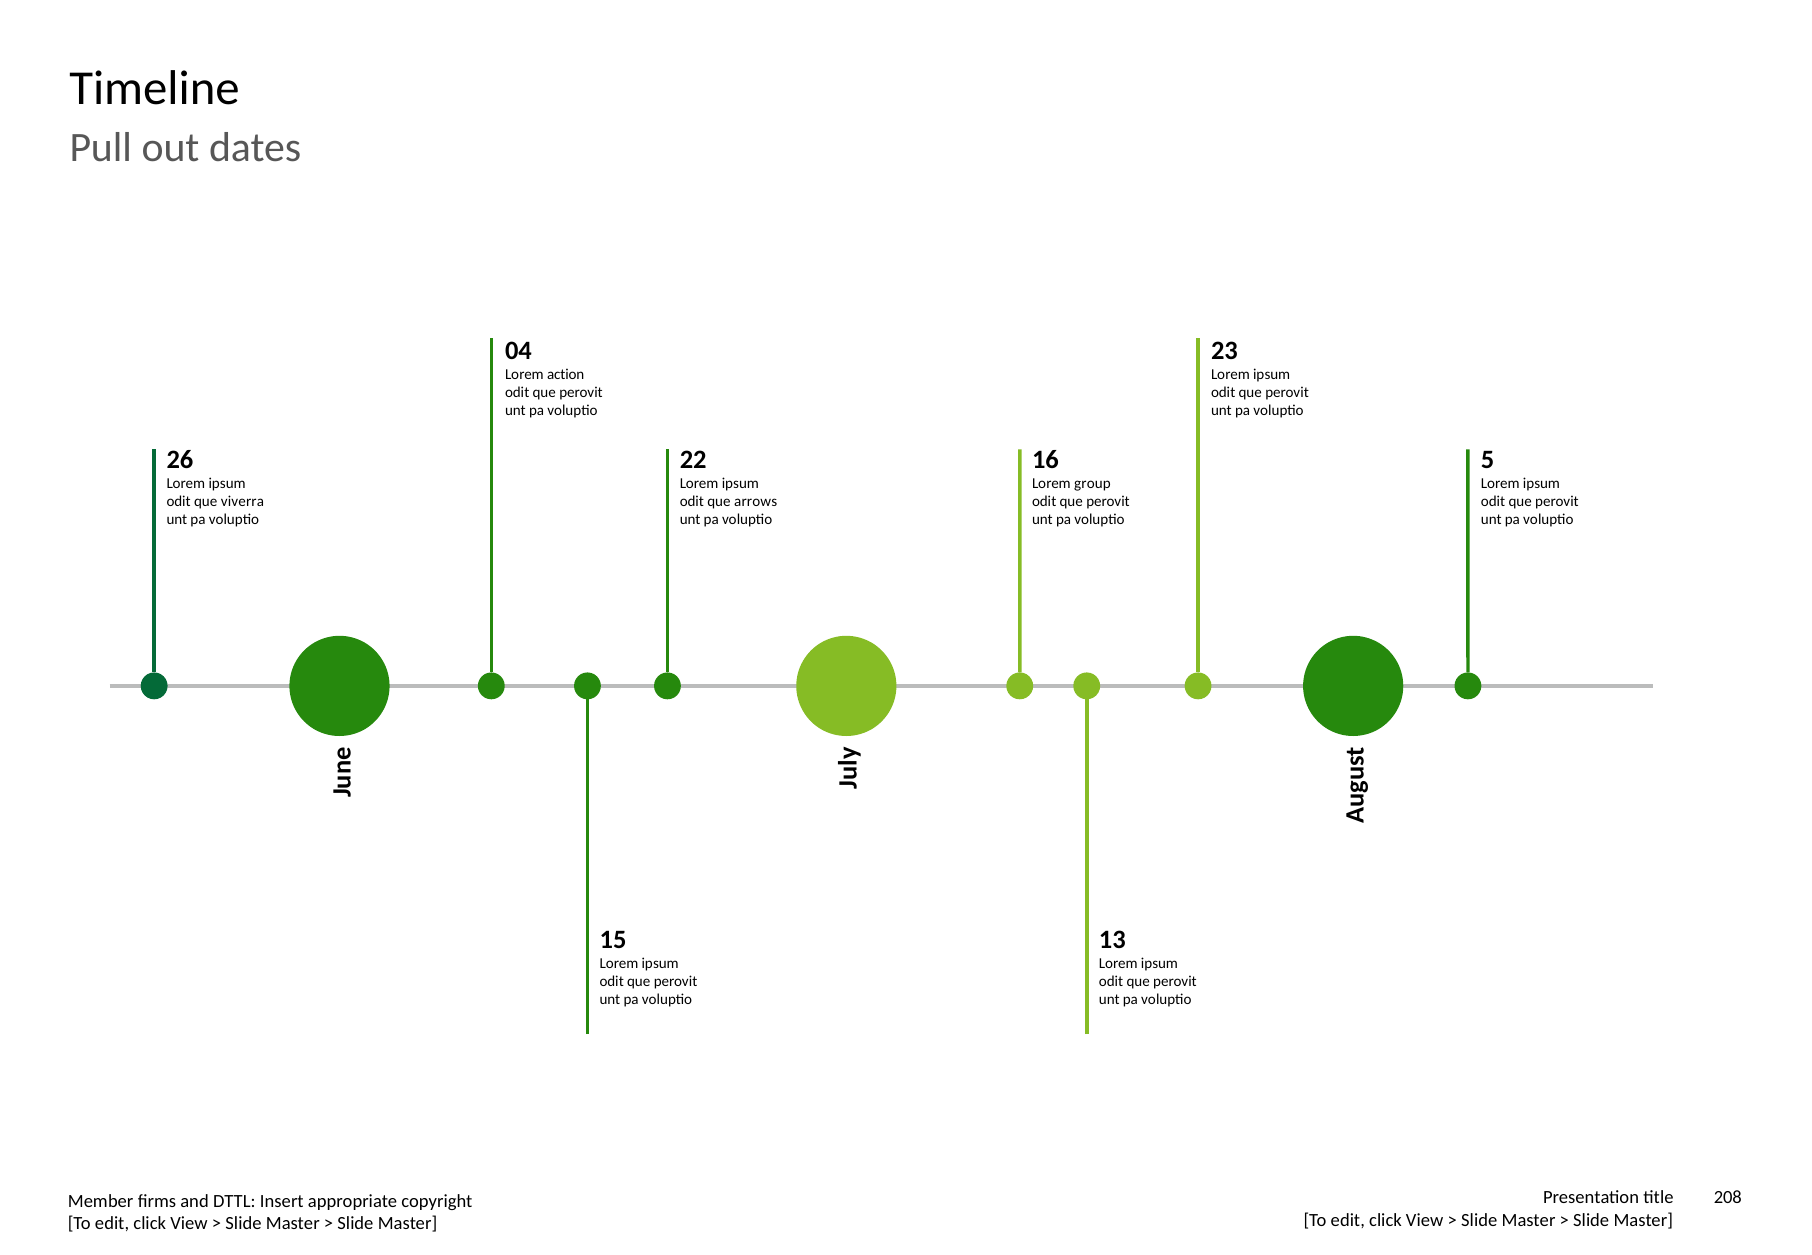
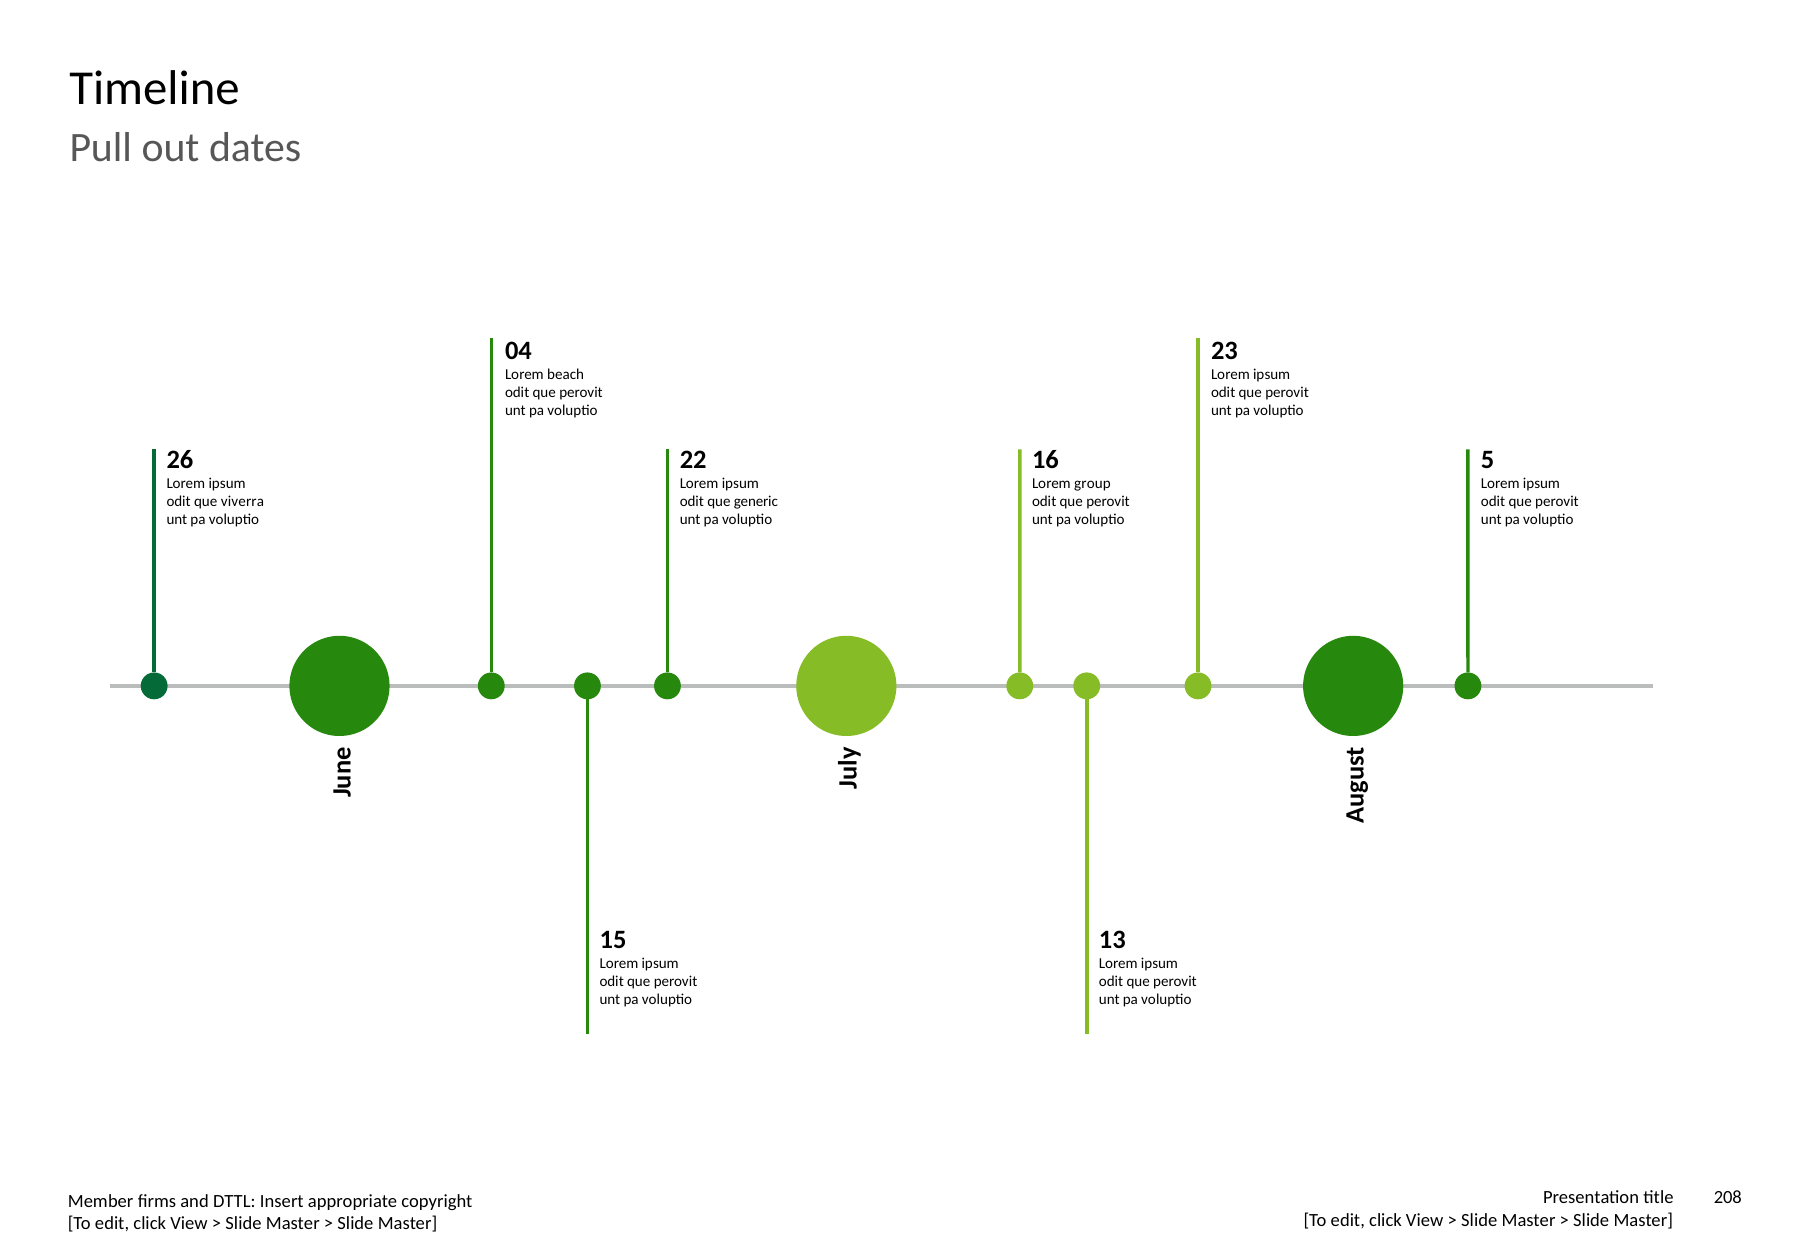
action: action -> beach
arrows: arrows -> generic
